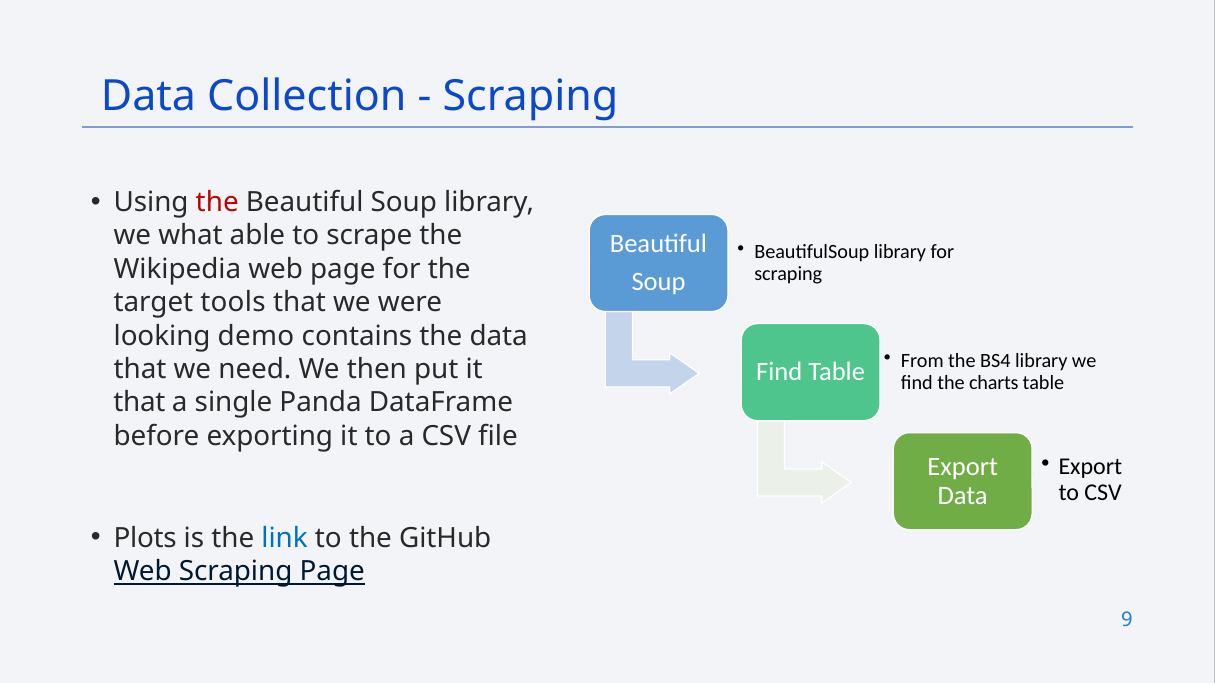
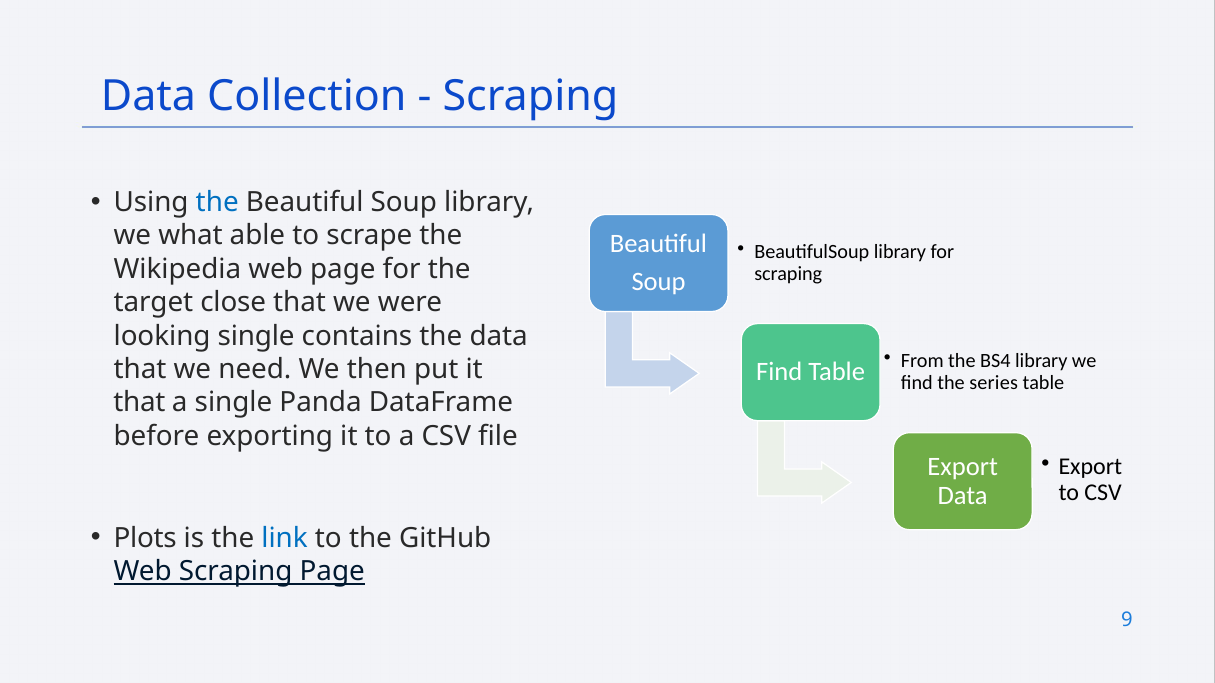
the at (217, 203) colour: red -> blue
tools: tools -> close
looking demo: demo -> single
charts: charts -> series
